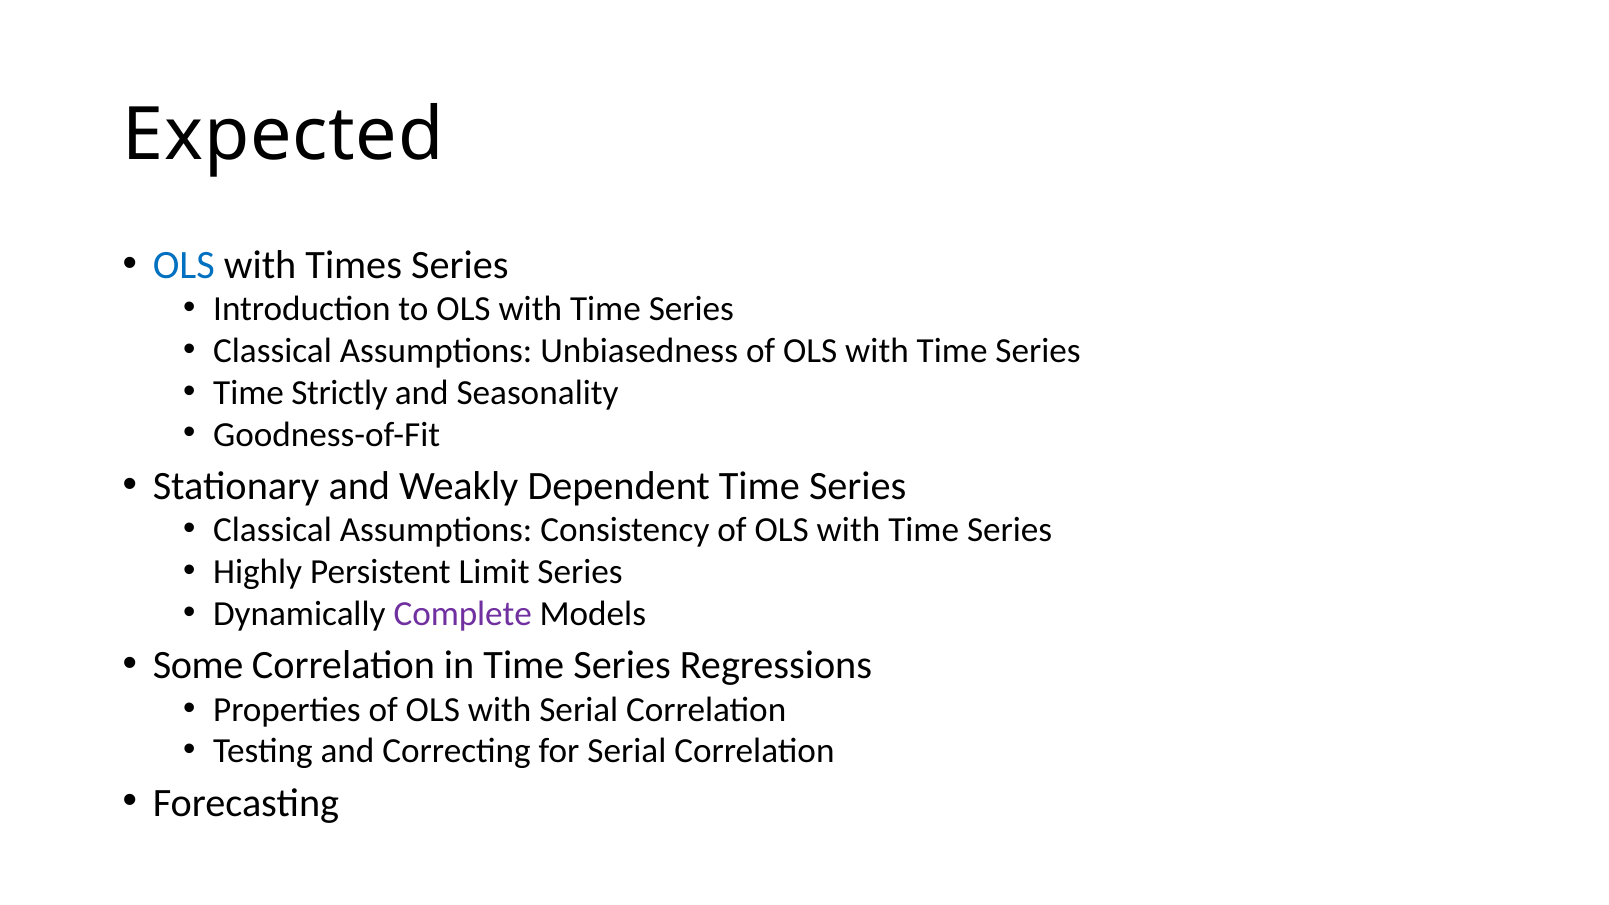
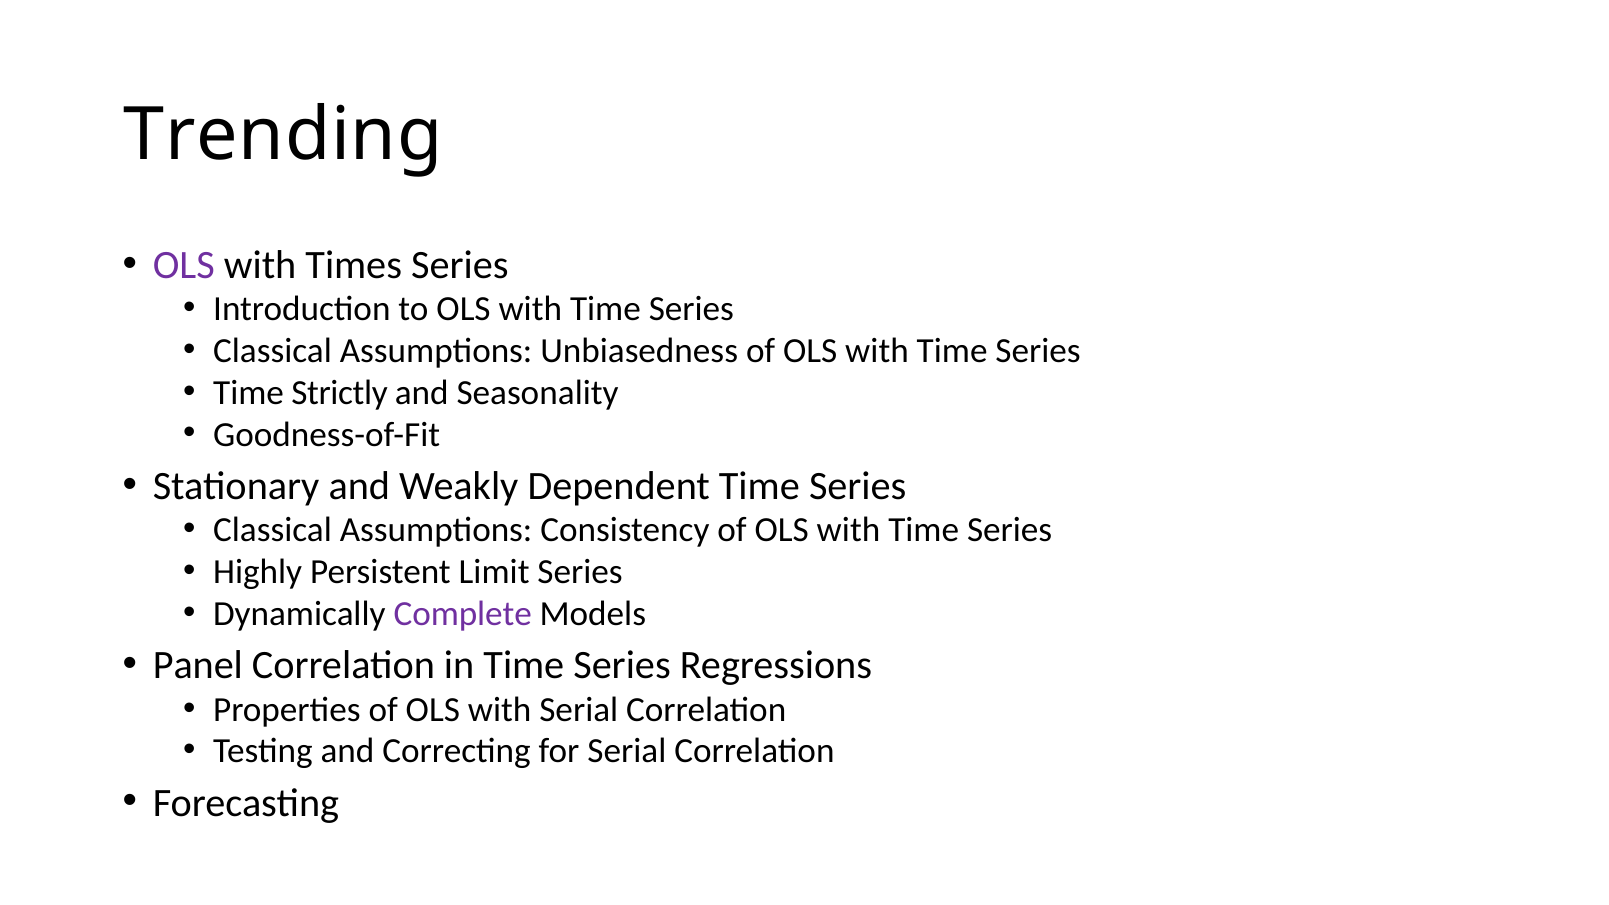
Expected: Expected -> Trending
OLS at (184, 265) colour: blue -> purple
Some: Some -> Panel
